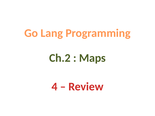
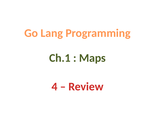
Ch.2: Ch.2 -> Ch.1
